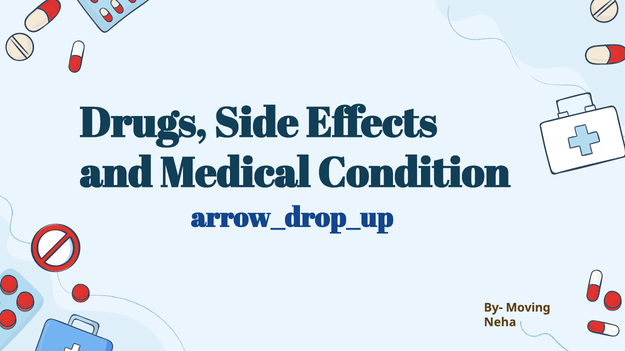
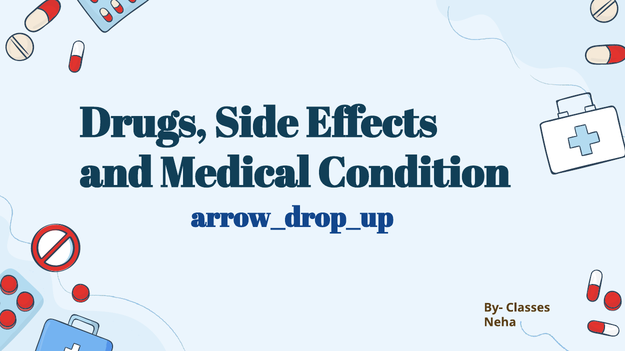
Moving: Moving -> Classes
